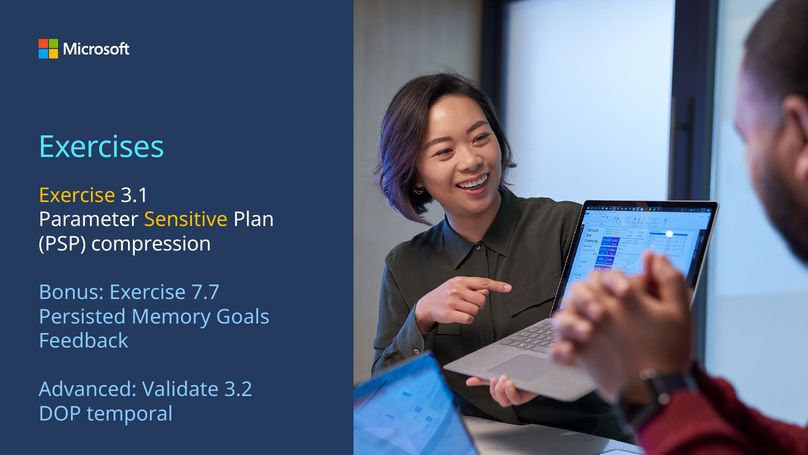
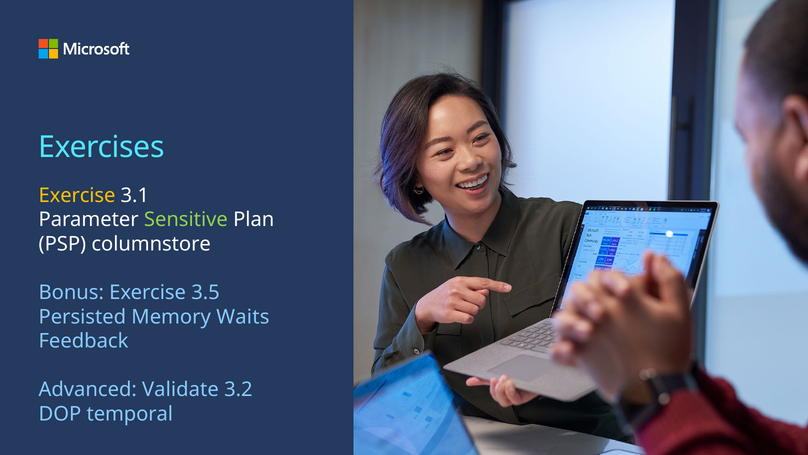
Sensitive colour: yellow -> light green
compression: compression -> columnstore
7.7: 7.7 -> 3.5
Goals: Goals -> Waits
